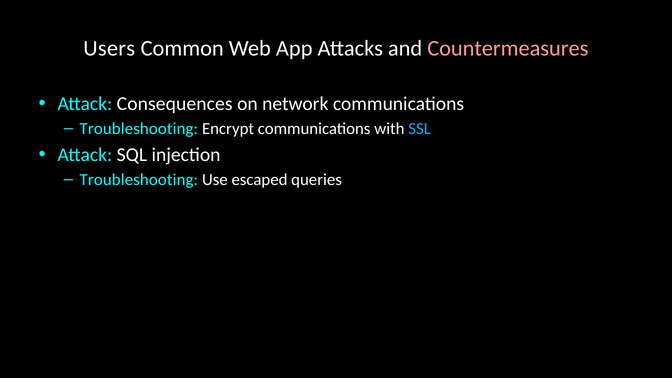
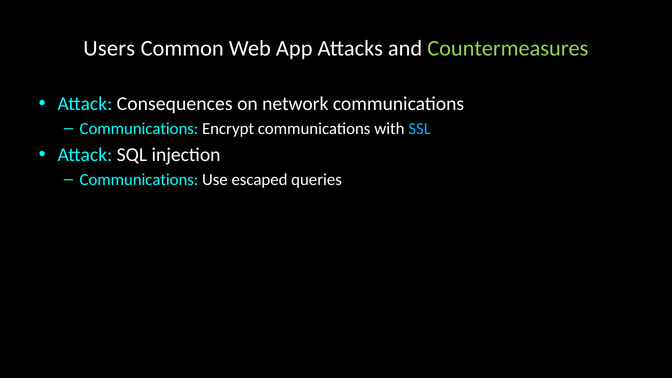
Countermeasures colour: pink -> light green
Troubleshooting at (139, 129): Troubleshooting -> Communications
Troubleshooting at (139, 180): Troubleshooting -> Communications
